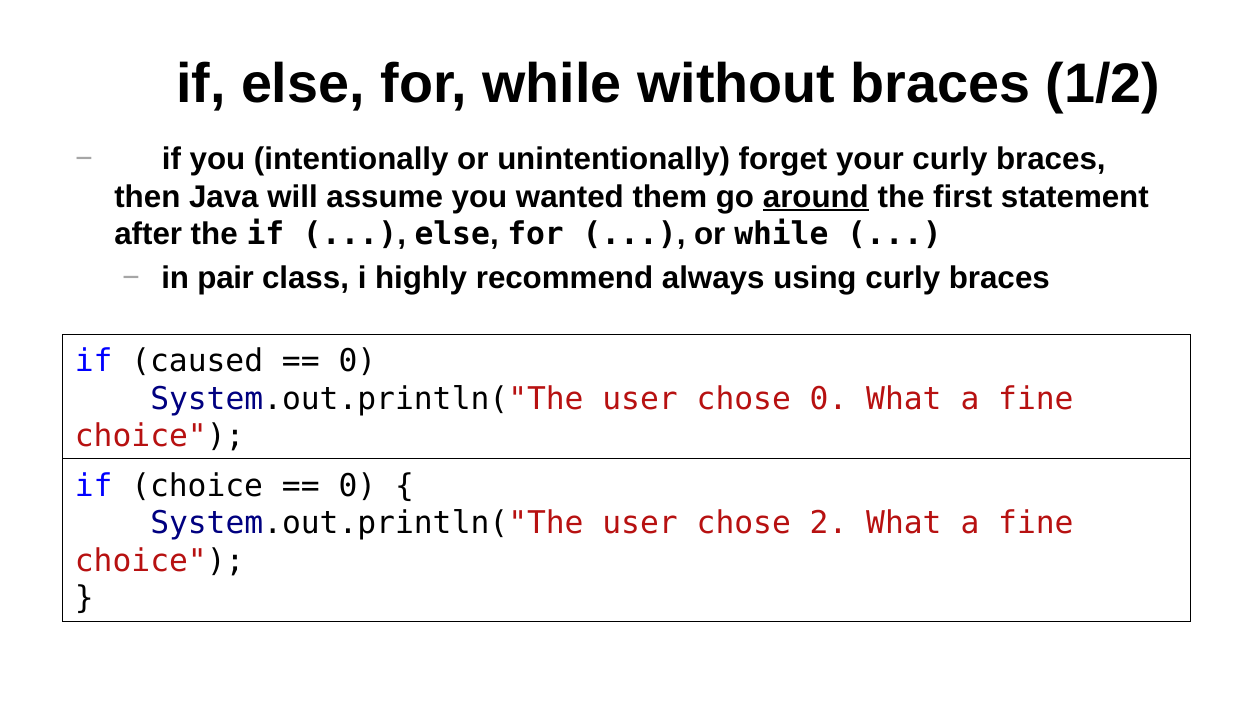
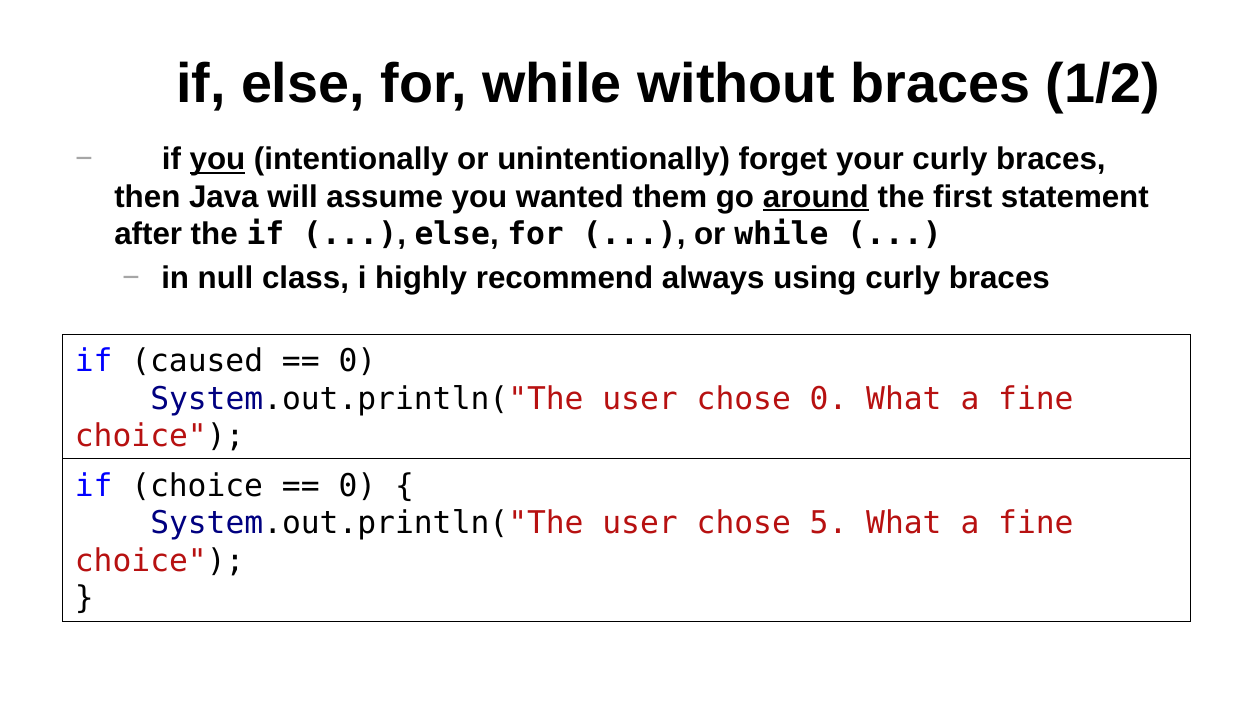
you at (217, 159) underline: none -> present
pair: pair -> null
2: 2 -> 5
